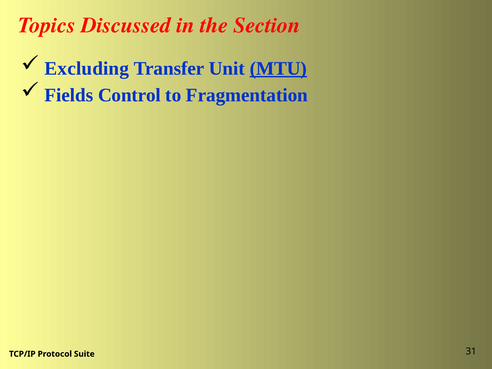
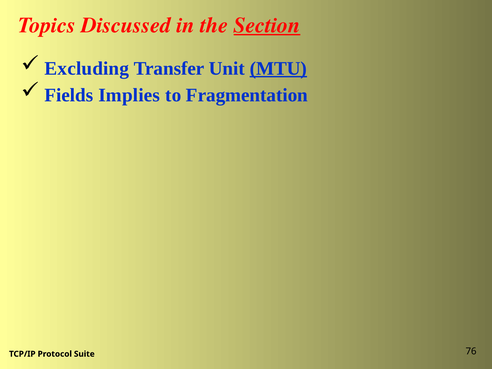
Section underline: none -> present
Control: Control -> Implies
31: 31 -> 76
